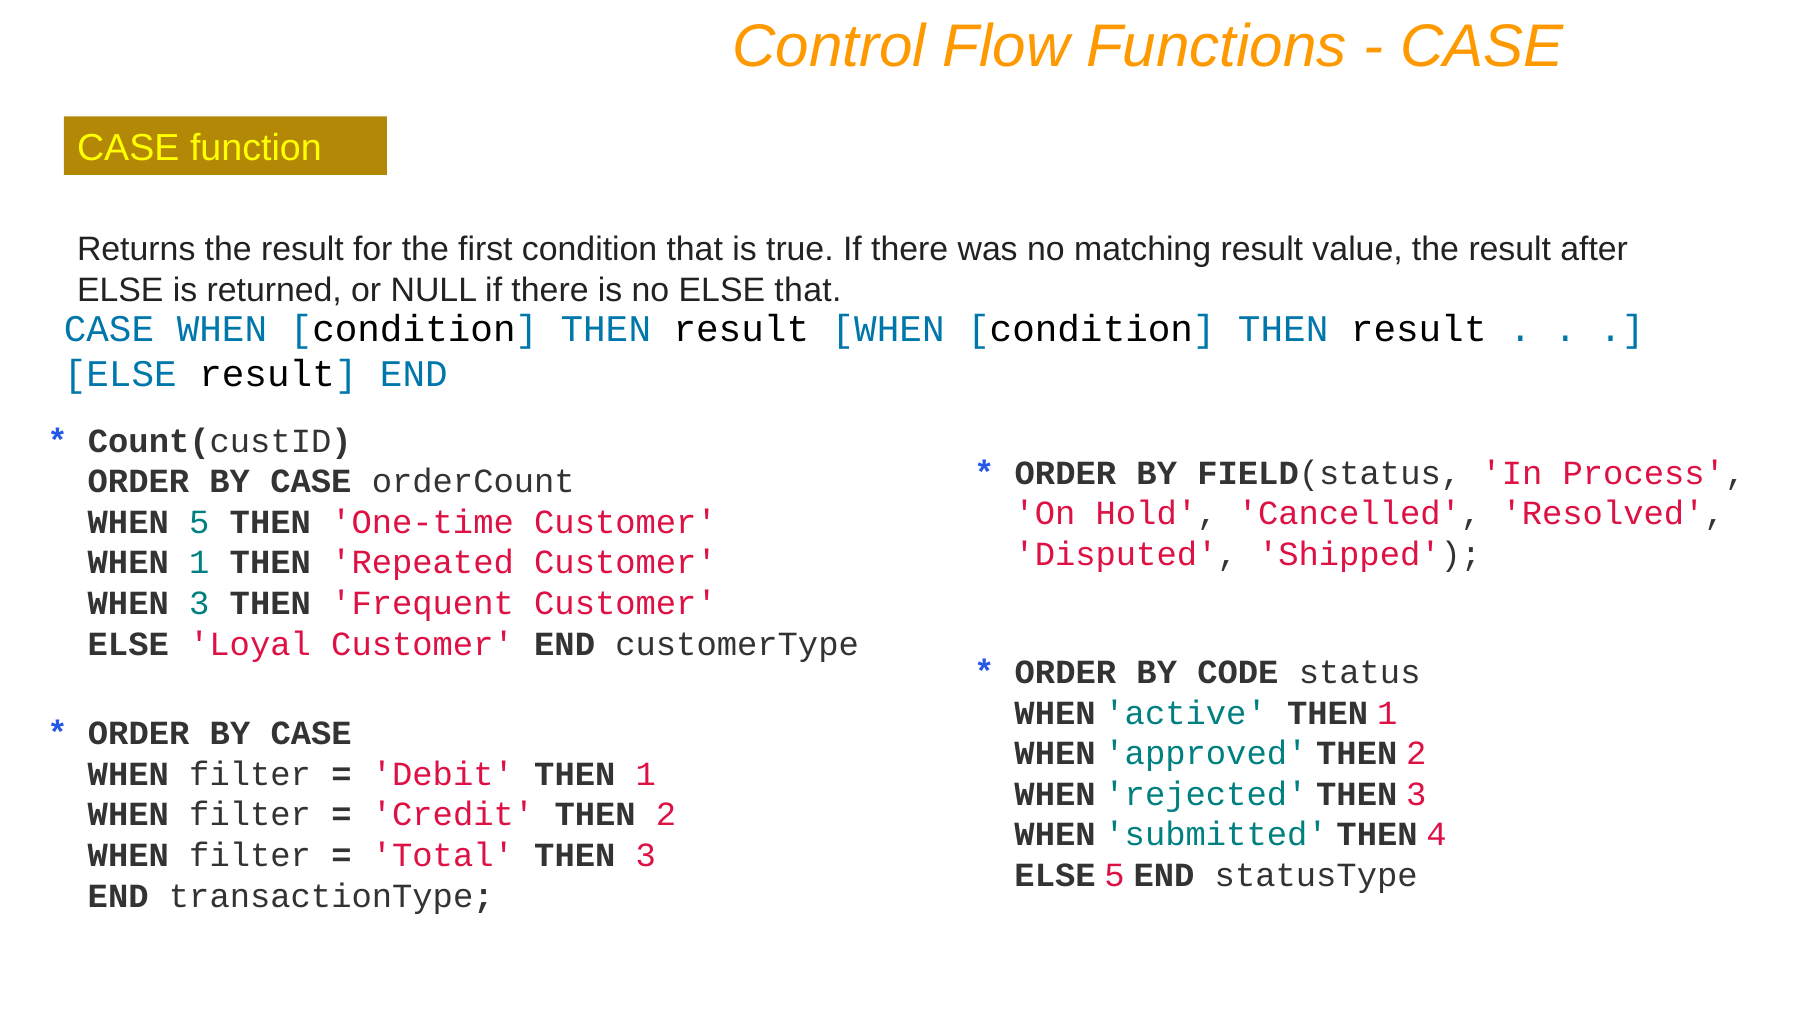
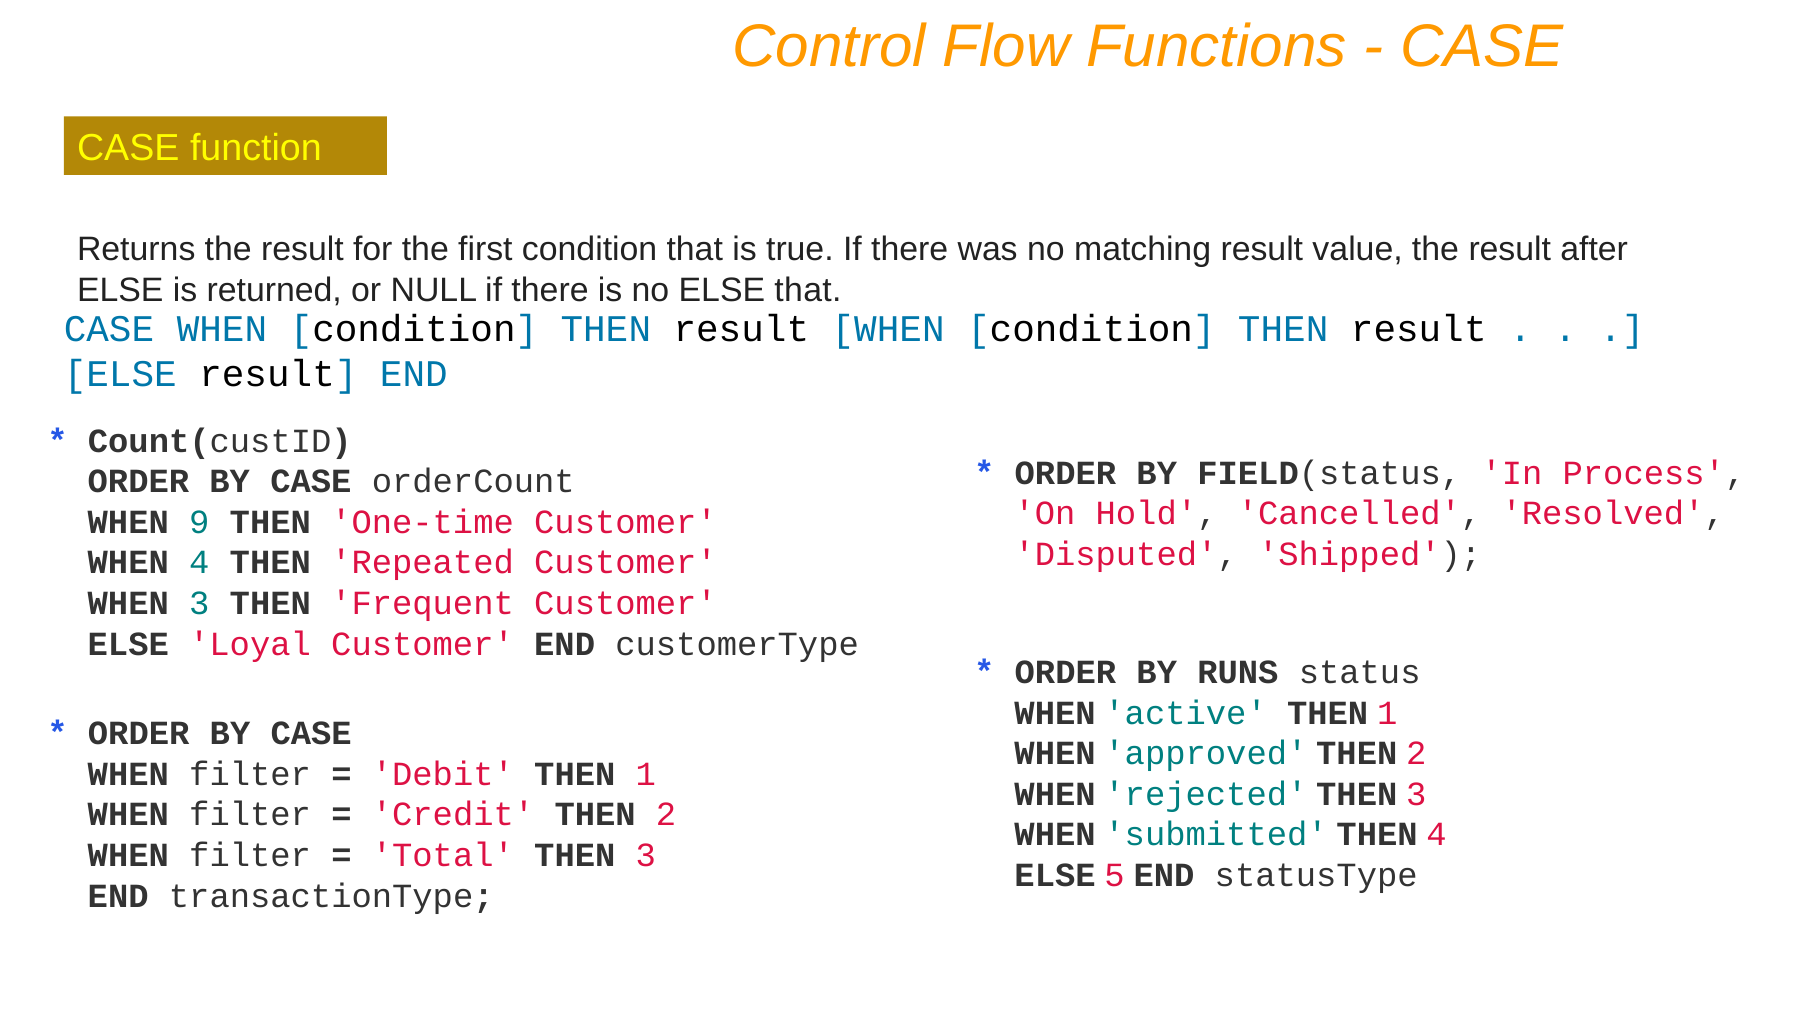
WHEN 5: 5 -> 9
WHEN 1: 1 -> 4
CODE: CODE -> RUNS
